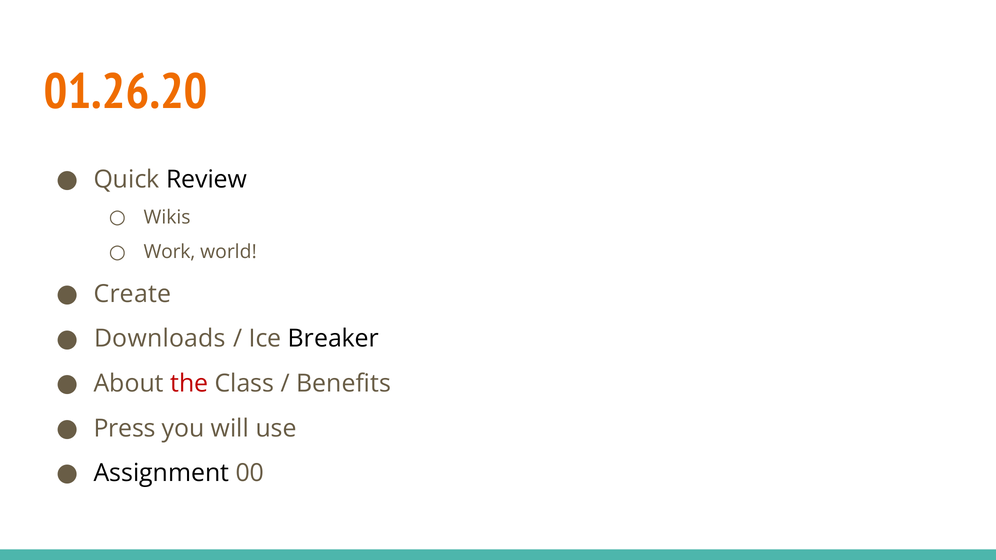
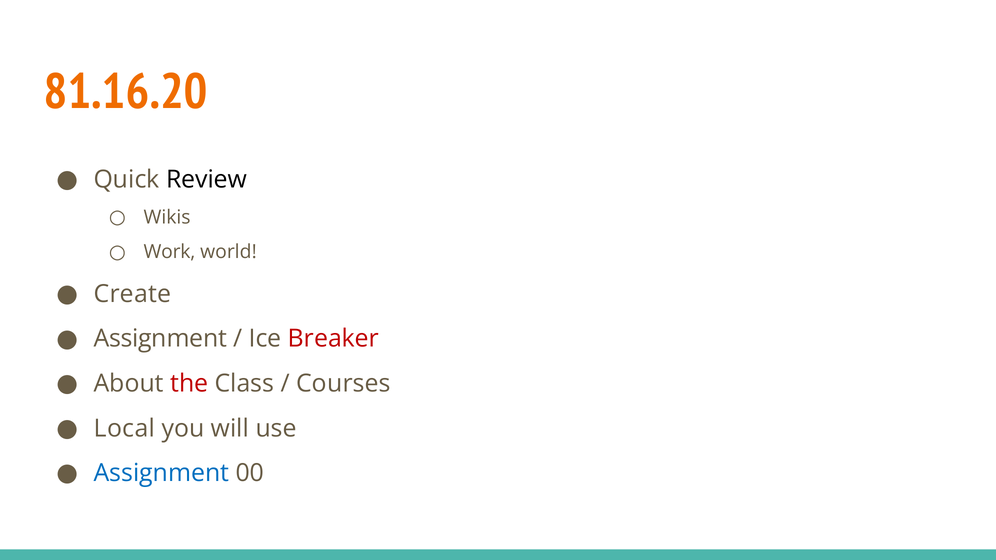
01.26.20: 01.26.20 -> 81.16.20
Downloads at (160, 339): Downloads -> Assignment
Breaker colour: black -> red
Benefits: Benefits -> Courses
Press: Press -> Local
Assignment at (161, 473) colour: black -> blue
